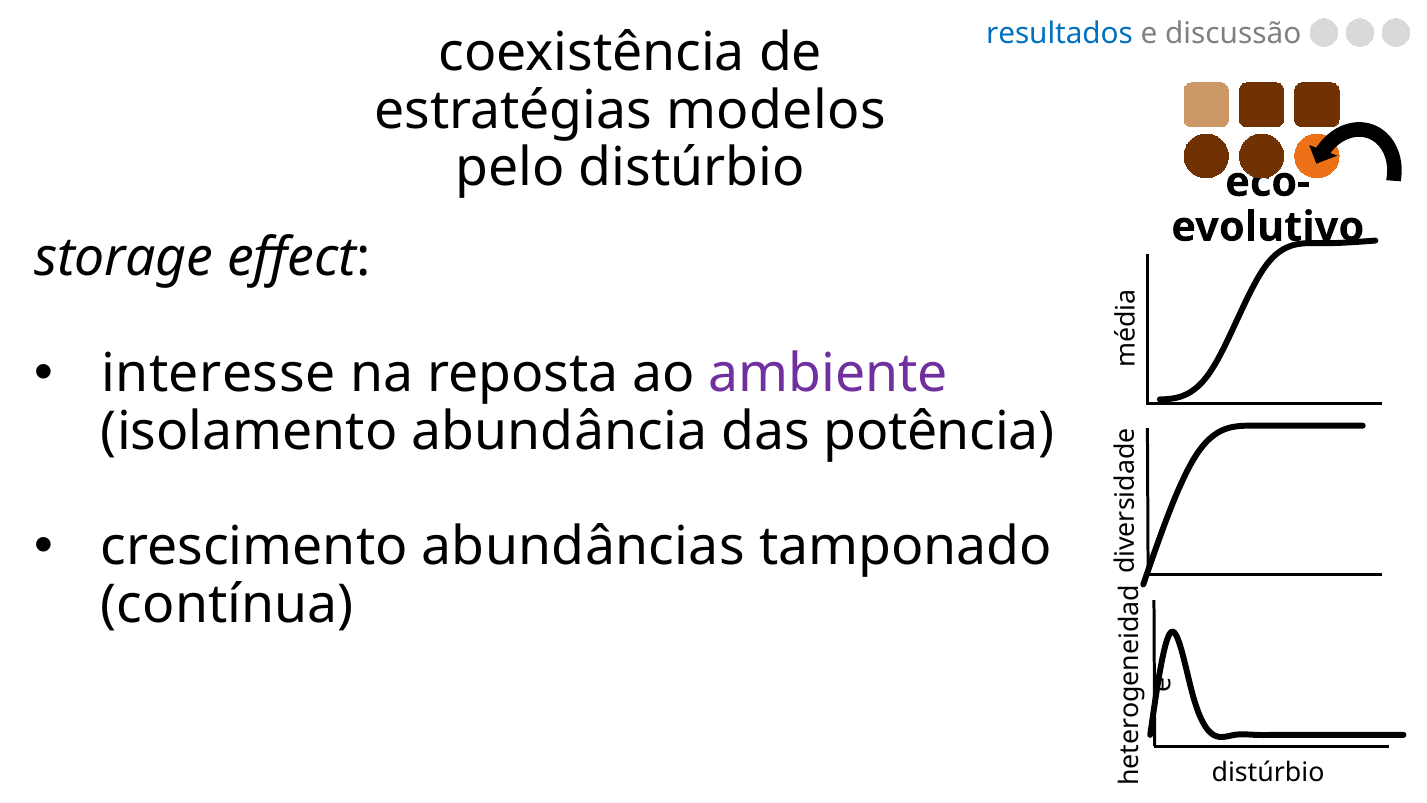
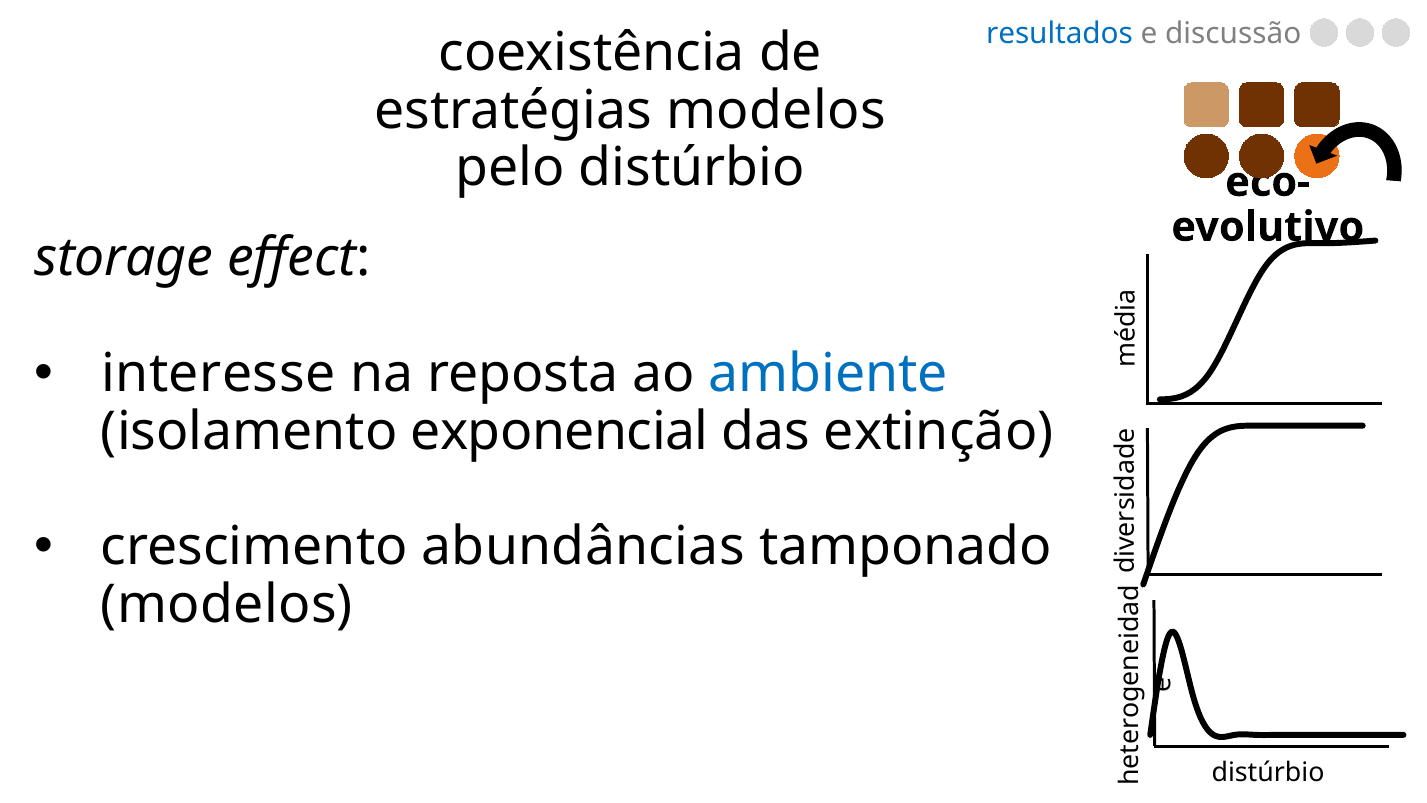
ambiente colour: purple -> blue
abundância: abundância -> exponencial
potência: potência -> extinção
contínua at (227, 605): contínua -> modelos
